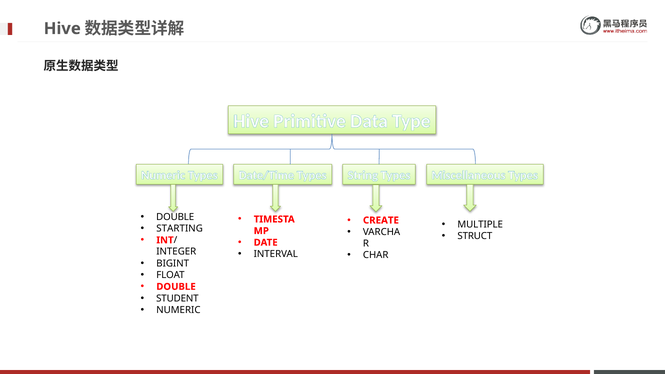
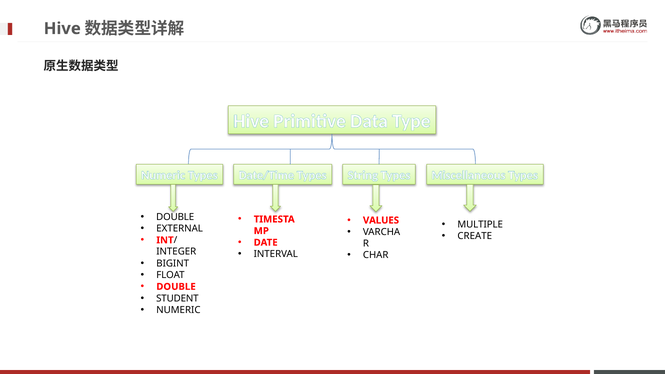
CREATE: CREATE -> VALUES
STARTING: STARTING -> EXTERNAL
STRUCT: STRUCT -> CREATE
